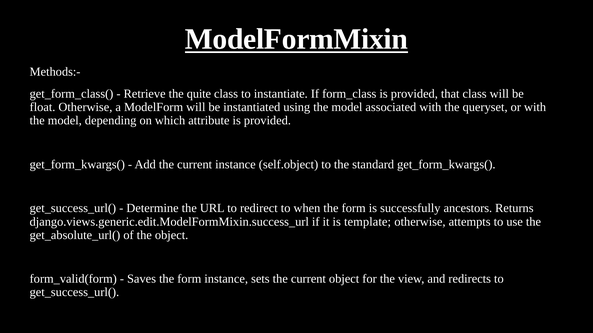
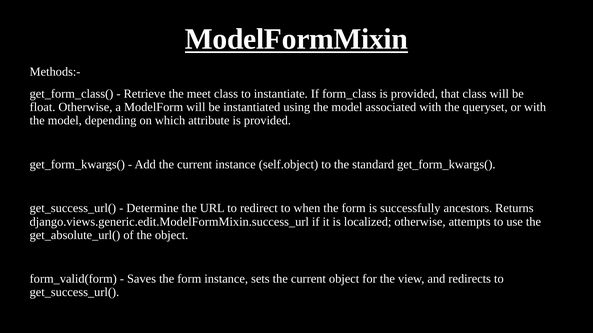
quite: quite -> meet
template: template -> localized
